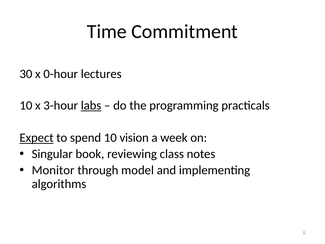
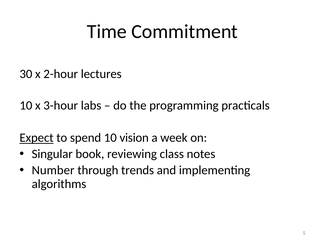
0-hour: 0-hour -> 2-hour
labs underline: present -> none
Monitor: Monitor -> Number
model: model -> trends
